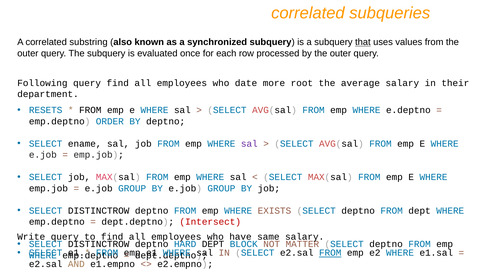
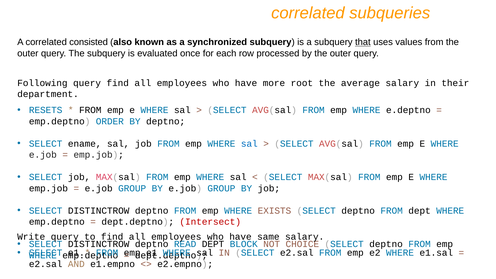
substring: substring -> consisted
date at (246, 83): date -> have
sal at (249, 144) colour: purple -> blue
HARD: HARD -> READ
MATTER: MATTER -> CHOICE
FROM at (330, 253) underline: present -> none
